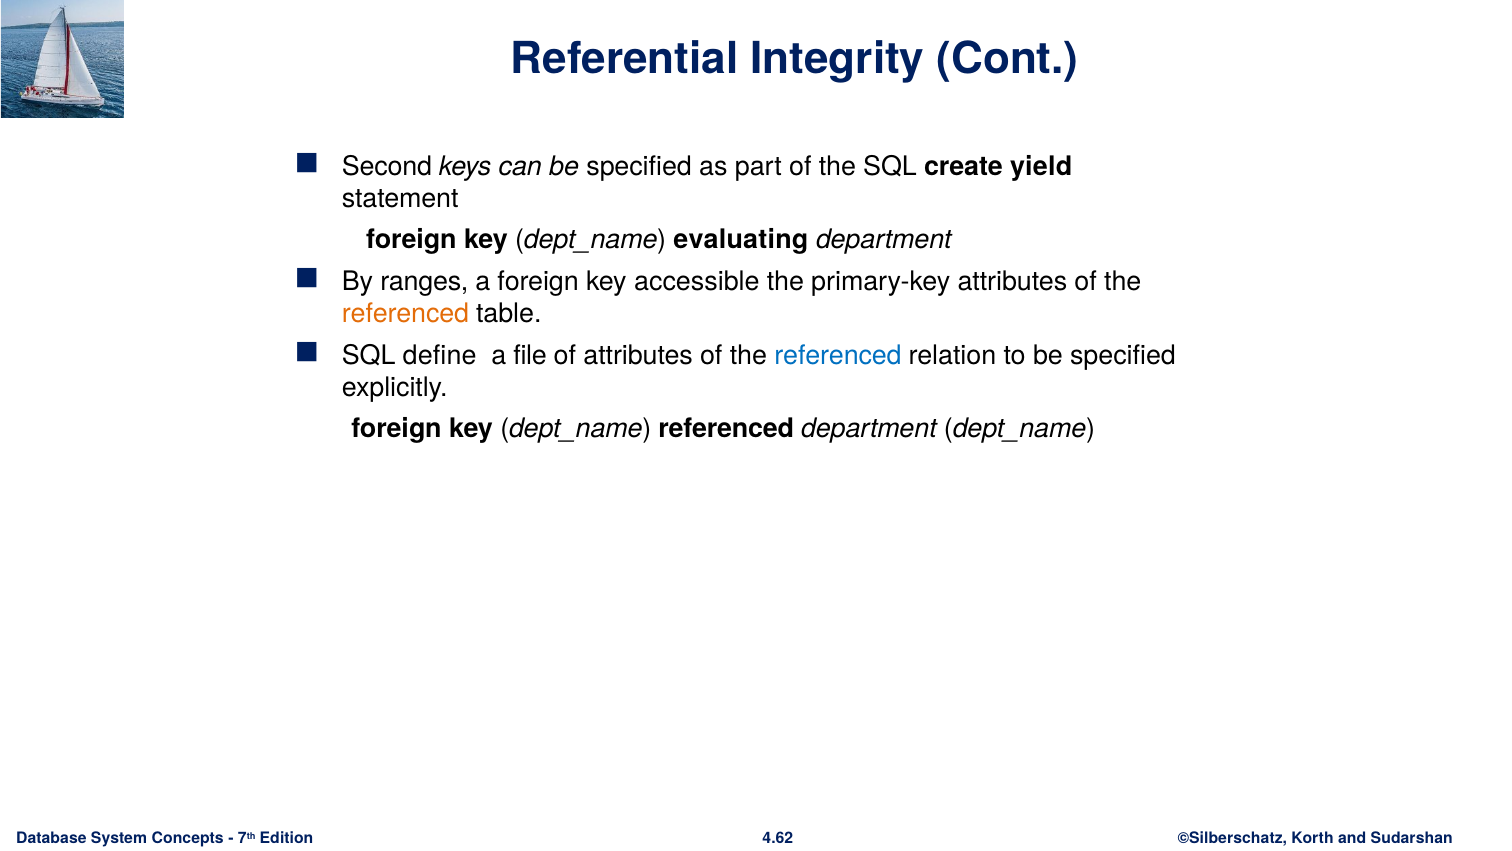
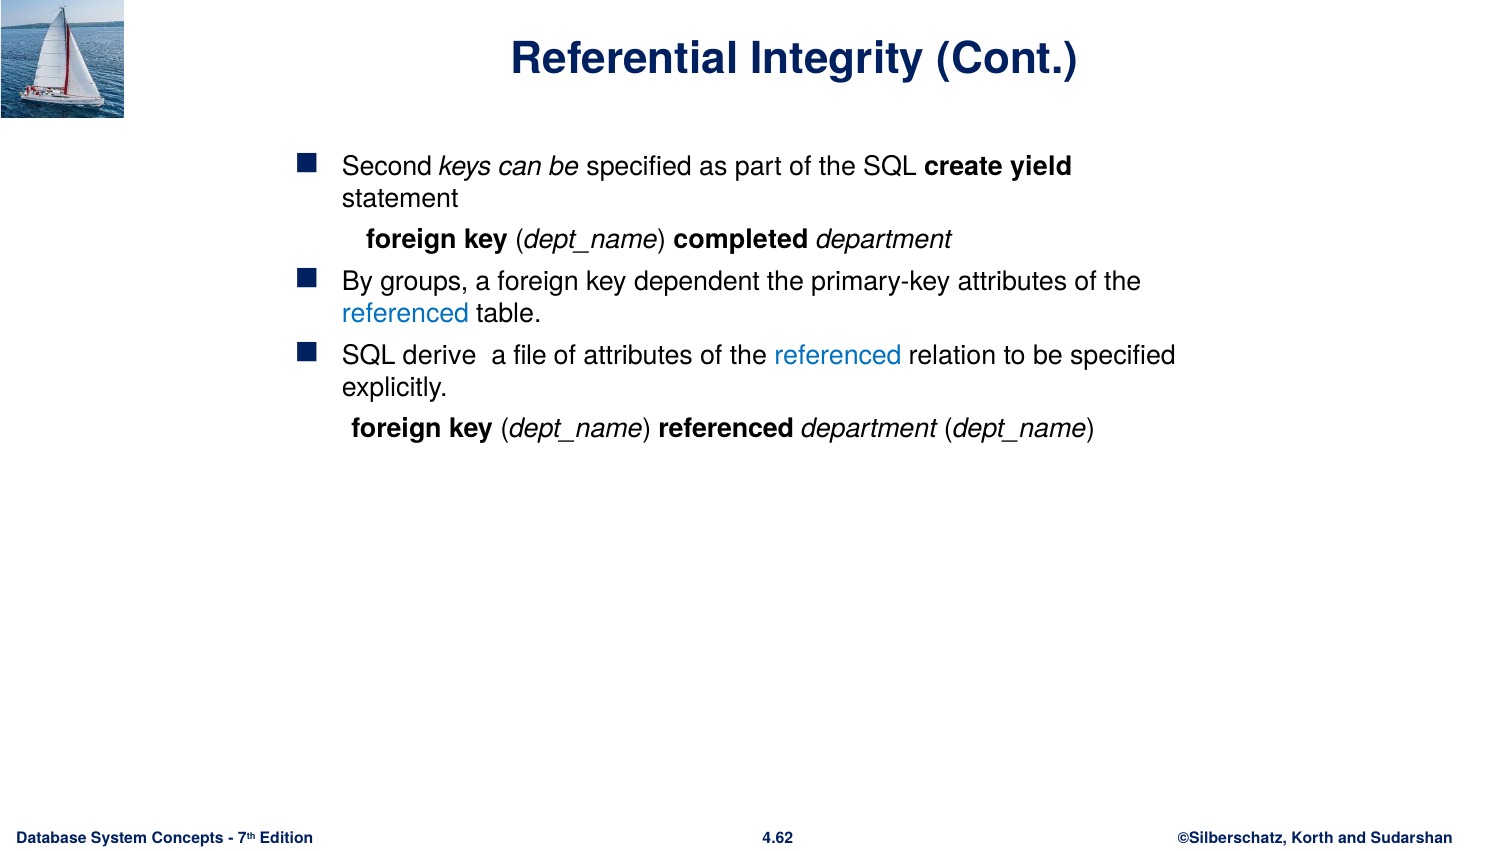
evaluating: evaluating -> completed
ranges: ranges -> groups
accessible: accessible -> dependent
referenced at (406, 314) colour: orange -> blue
define: define -> derive
